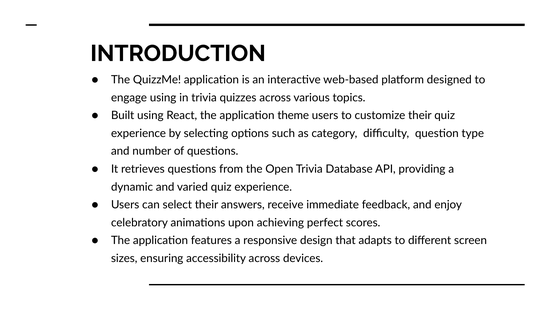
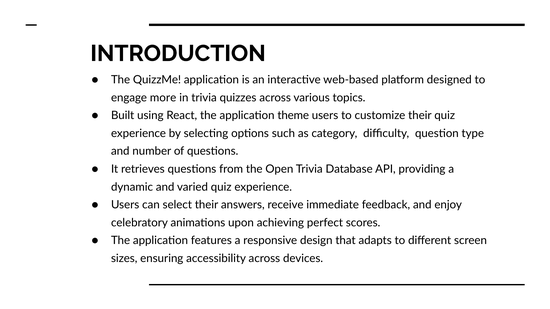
engage using: using -> more
